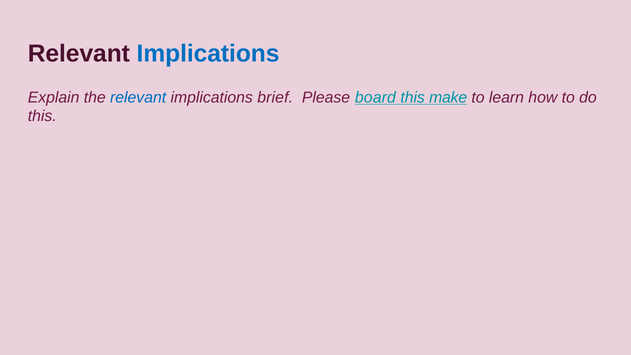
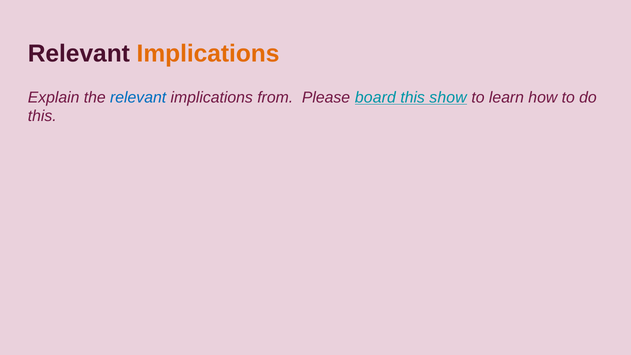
Implications at (208, 53) colour: blue -> orange
brief: brief -> from
make: make -> show
